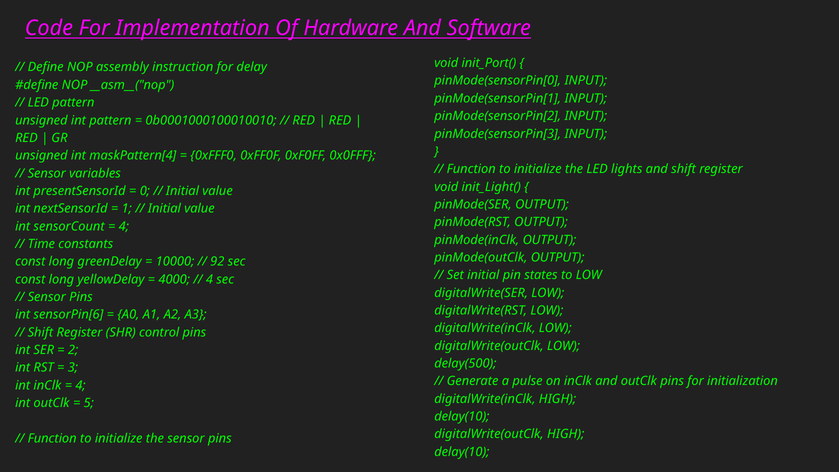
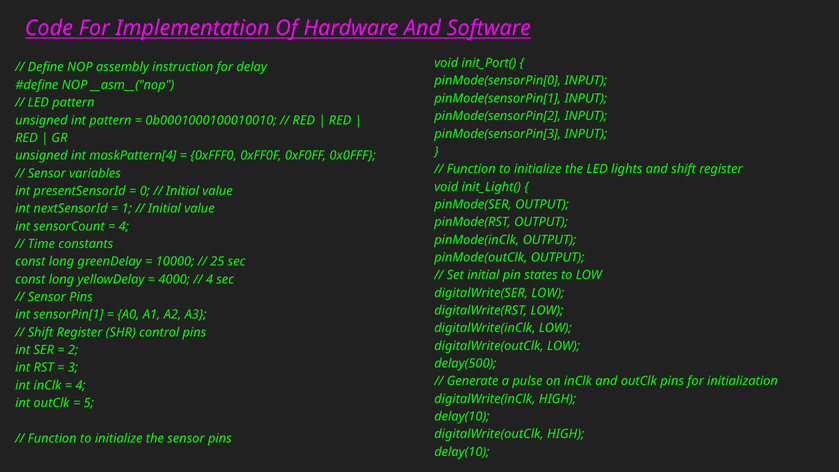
92: 92 -> 25
sensorPin[6: sensorPin[6 -> sensorPin[1
